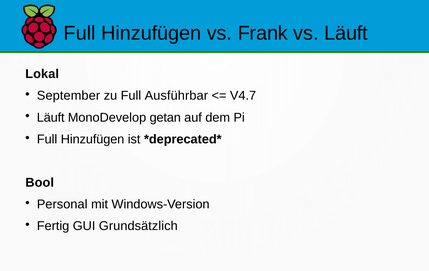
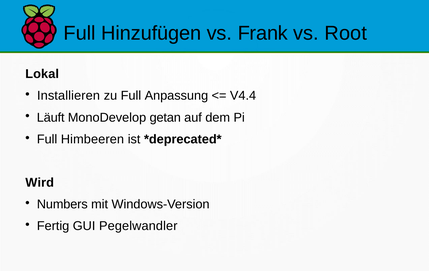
vs Läuft: Läuft -> Root
September: September -> Installieren
Ausführbar: Ausführbar -> Anpassung
V4.7: V4.7 -> V4.4
Hinzufügen at (93, 139): Hinzufügen -> Himbeeren
Bool: Bool -> Wird
Personal: Personal -> Numbers
Grundsätzlich: Grundsätzlich -> Pegelwandler
